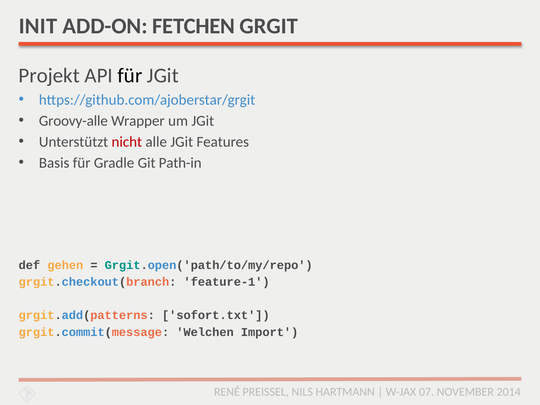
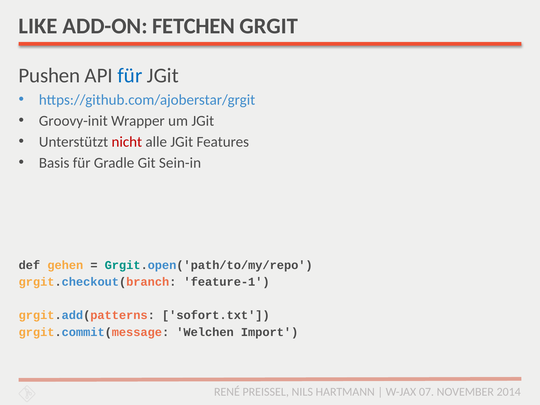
INIT: INIT -> LIKE
Projekt: Projekt -> Pushen
für at (130, 76) colour: black -> blue
Groovy-alle: Groovy-alle -> Groovy-init
Path-in: Path-in -> Sein-in
